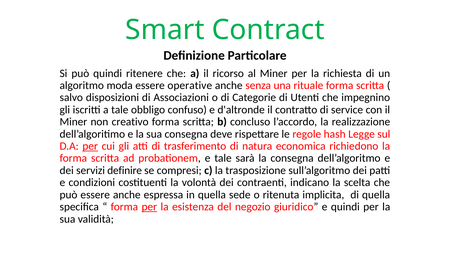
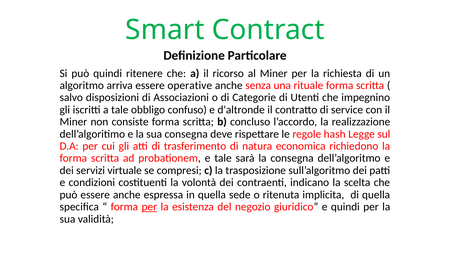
moda: moda -> arriva
creativo: creativo -> consiste
per at (90, 146) underline: present -> none
definire: definire -> virtuale
